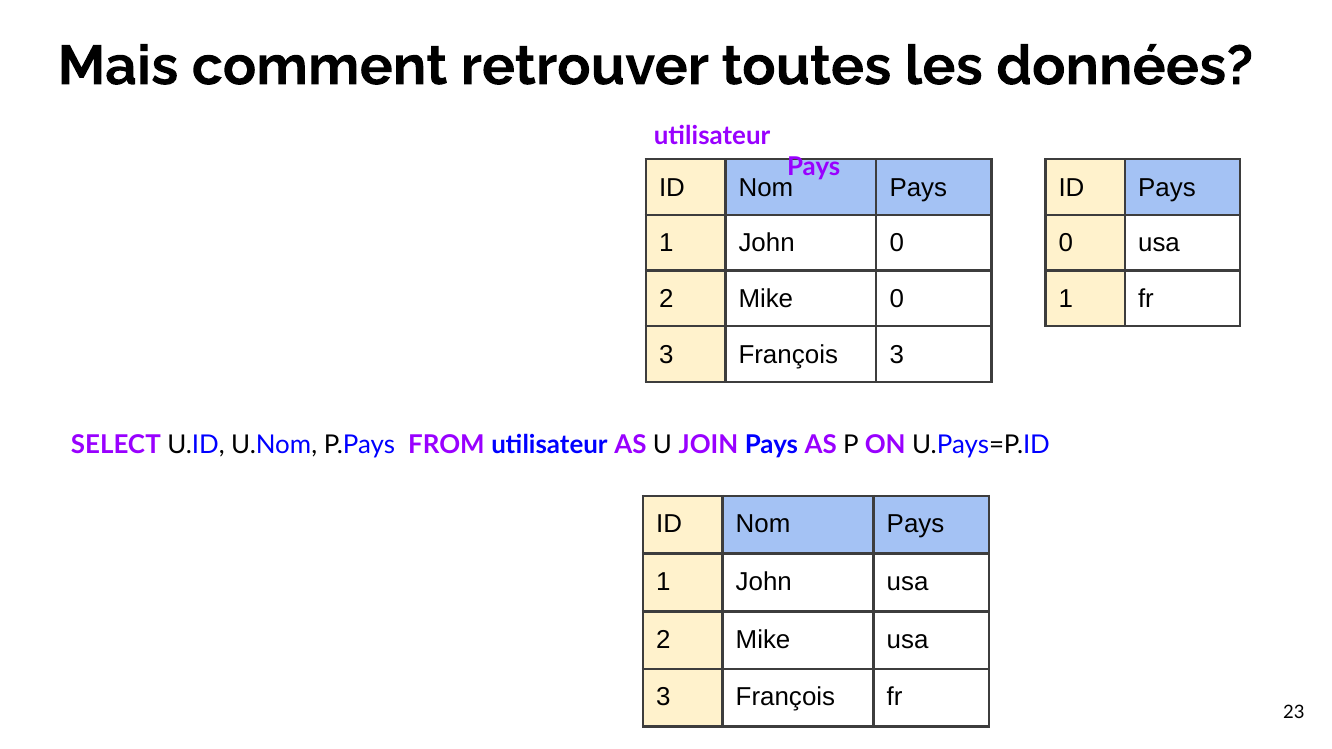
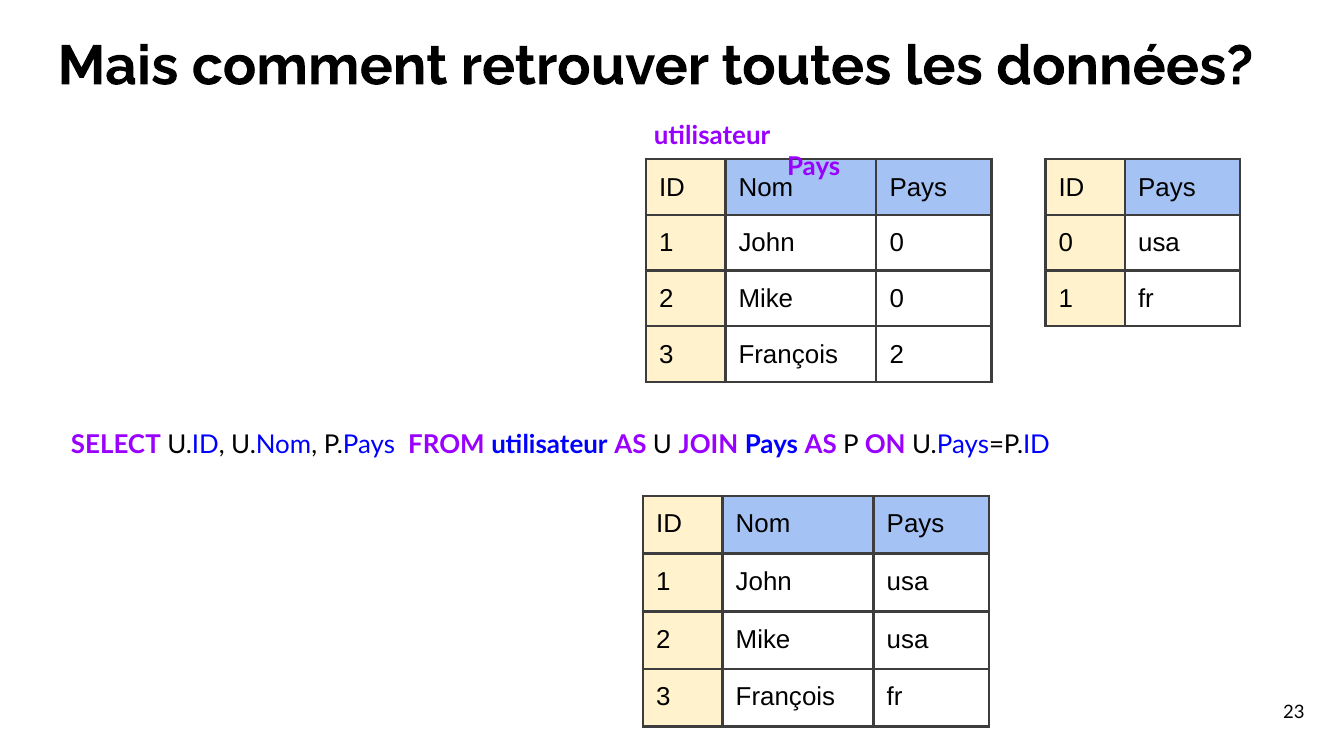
François 3: 3 -> 2
